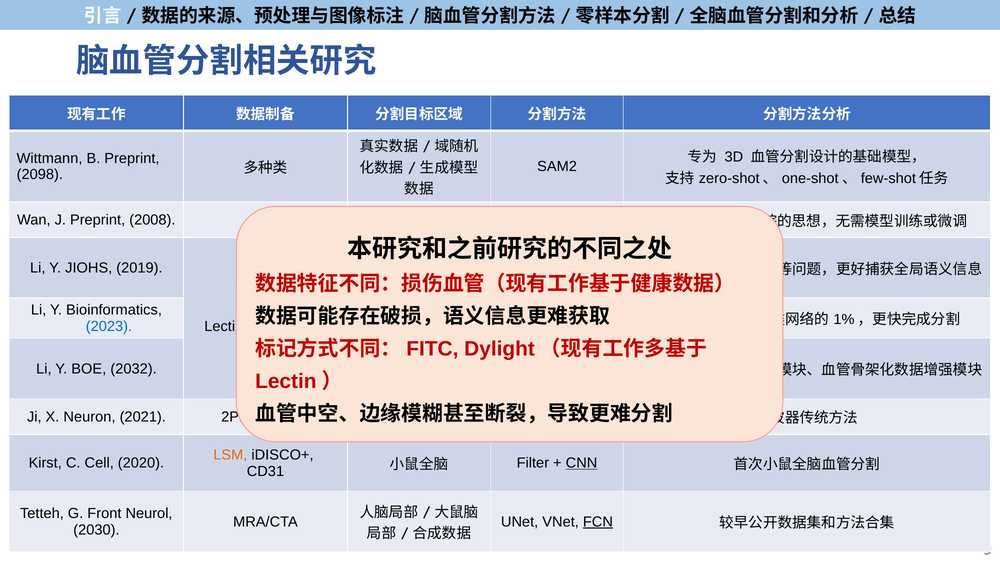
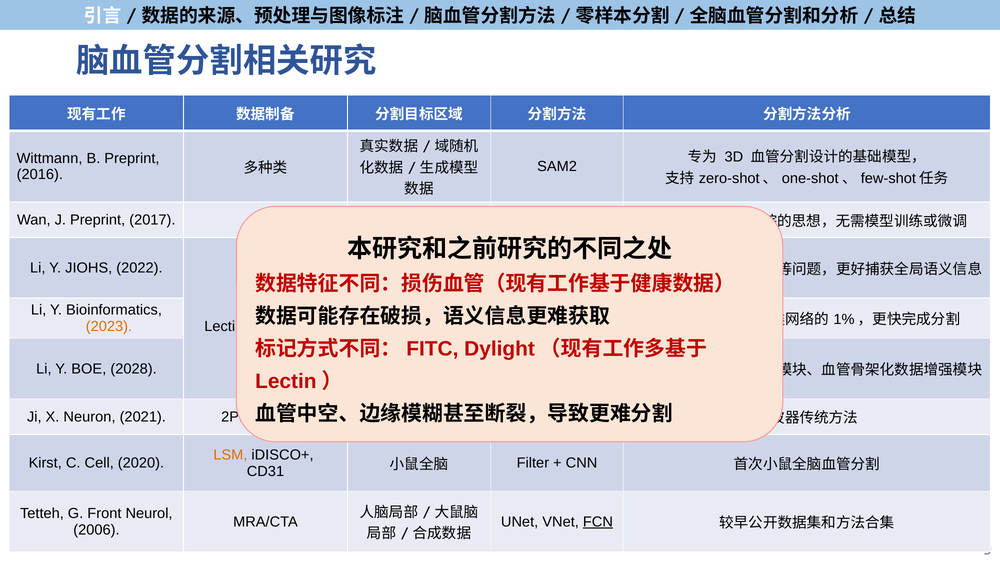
2098: 2098 -> 2016
2008: 2008 -> 2017
2019: 2019 -> 2022
2023 colour: blue -> orange
2032: 2032 -> 2028
CNN at (582, 463) underline: present -> none
2030: 2030 -> 2006
